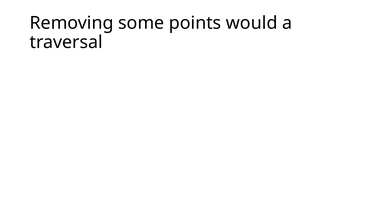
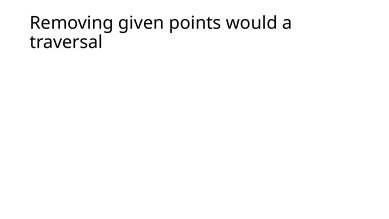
some: some -> given
